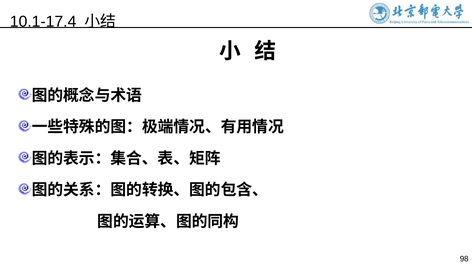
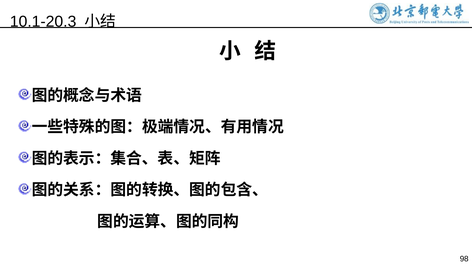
10.1-17.4: 10.1-17.4 -> 10.1-20.3
